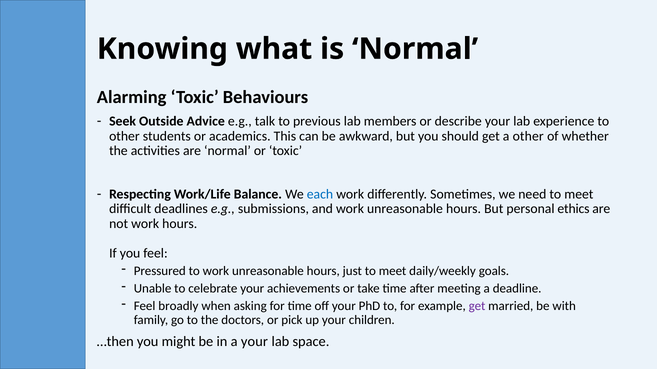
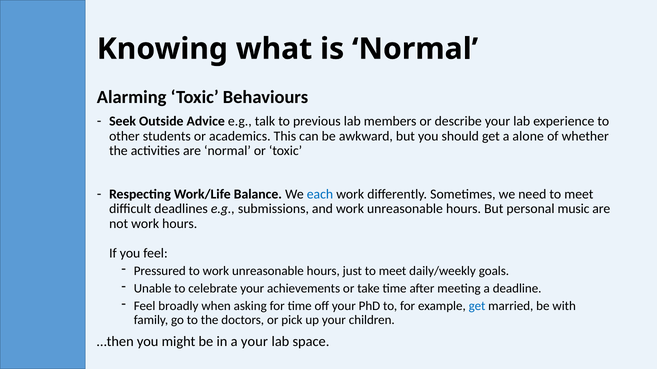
a other: other -> alone
ethics: ethics -> music
get at (477, 306) colour: purple -> blue
